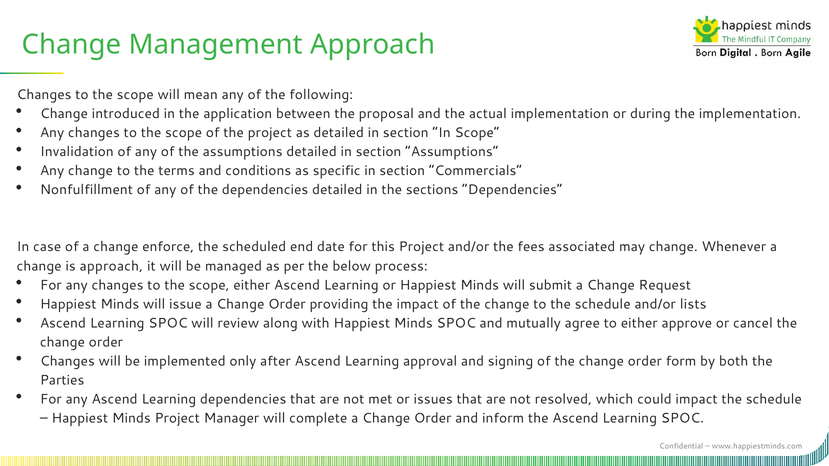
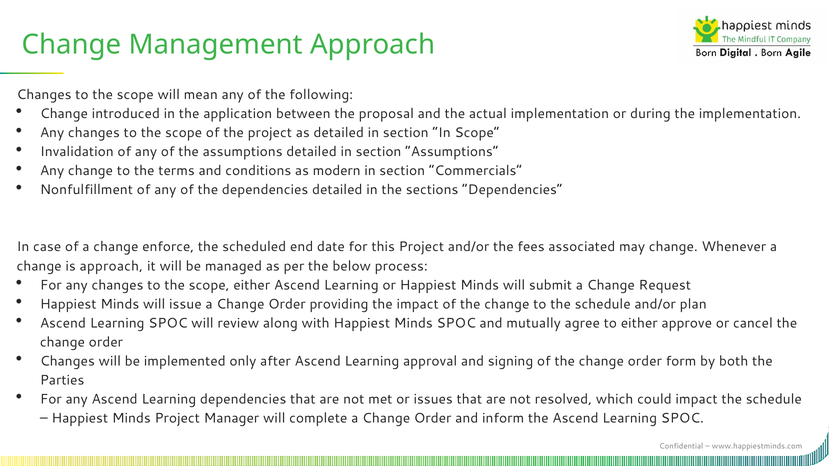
specific: specific -> modern
lists: lists -> plan
